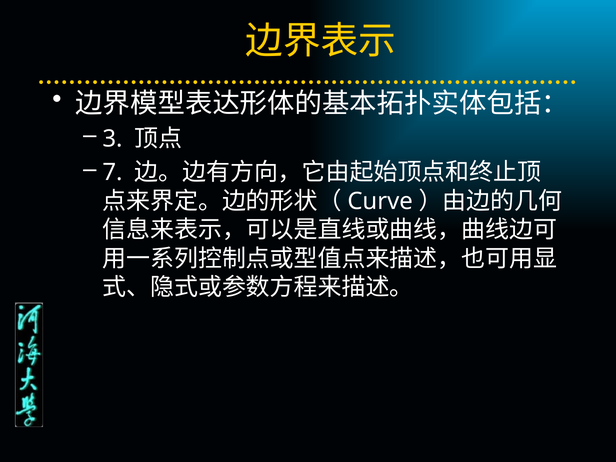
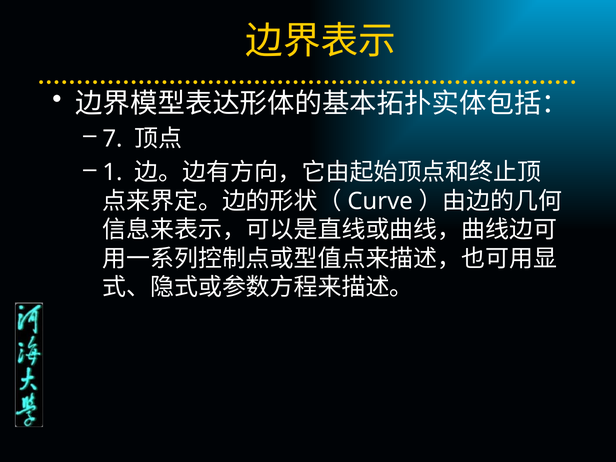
3: 3 -> 7
7: 7 -> 1
